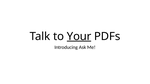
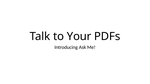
Your underline: present -> none
